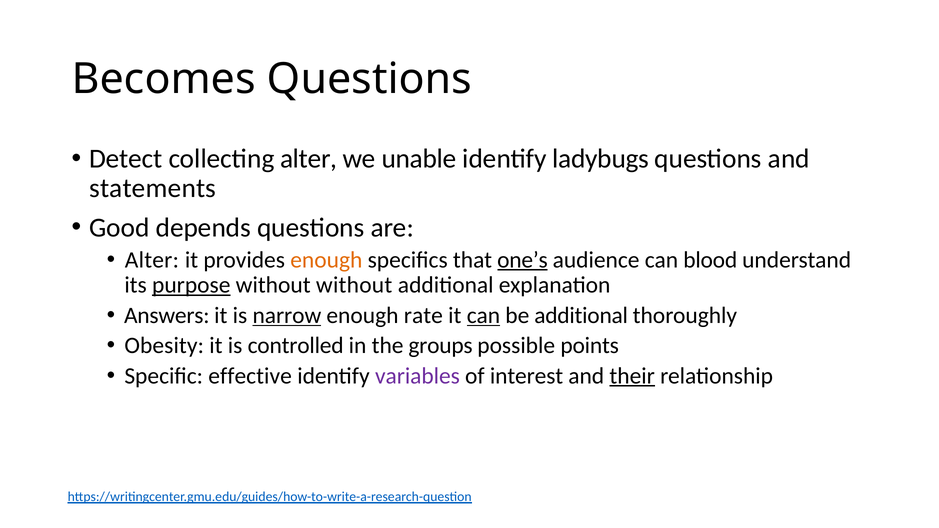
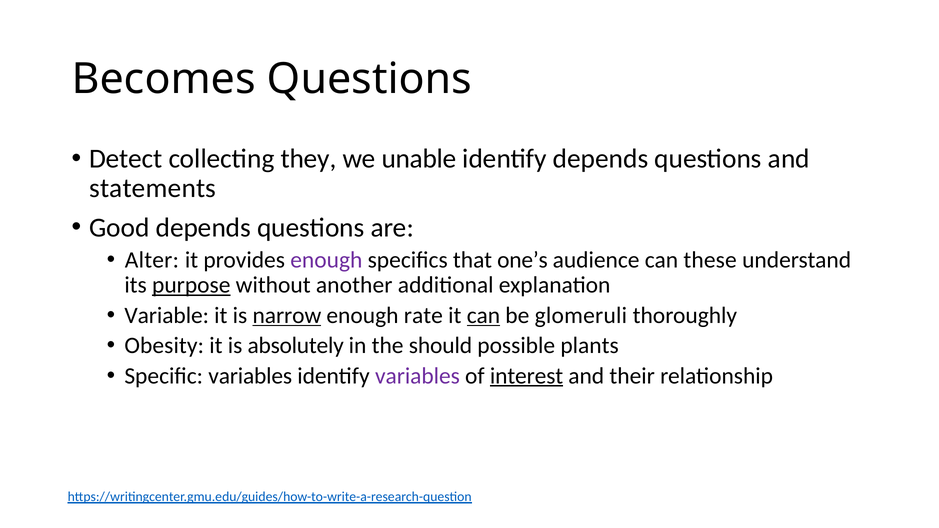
collecting alter: alter -> they
identify ladybugs: ladybugs -> depends
enough at (326, 260) colour: orange -> purple
one’s underline: present -> none
blood: blood -> these
without without: without -> another
Answers: Answers -> Variable
be additional: additional -> glomeruli
controlled: controlled -> absolutely
groups: groups -> should
points: points -> plants
Specific effective: effective -> variables
interest underline: none -> present
their underline: present -> none
